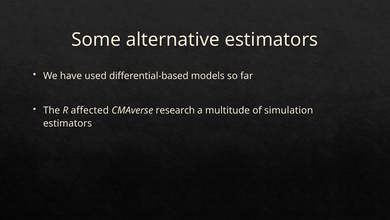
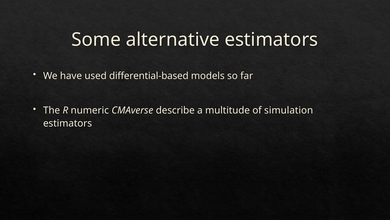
affected: affected -> numeric
research: research -> describe
